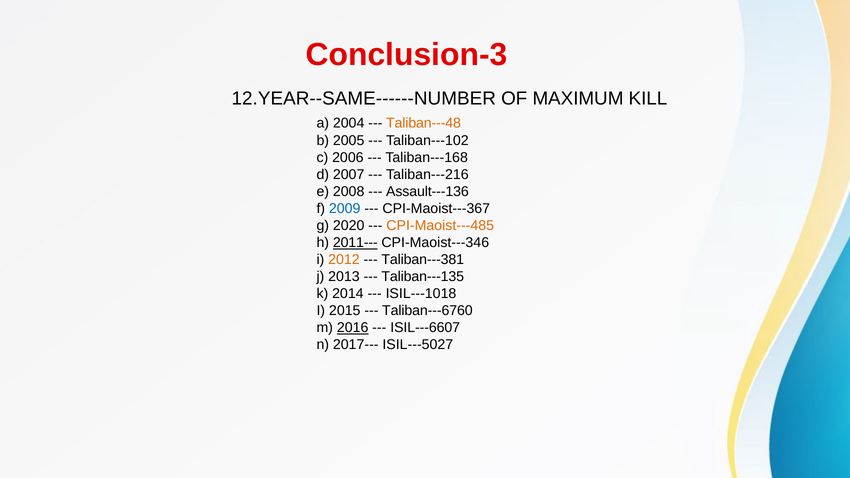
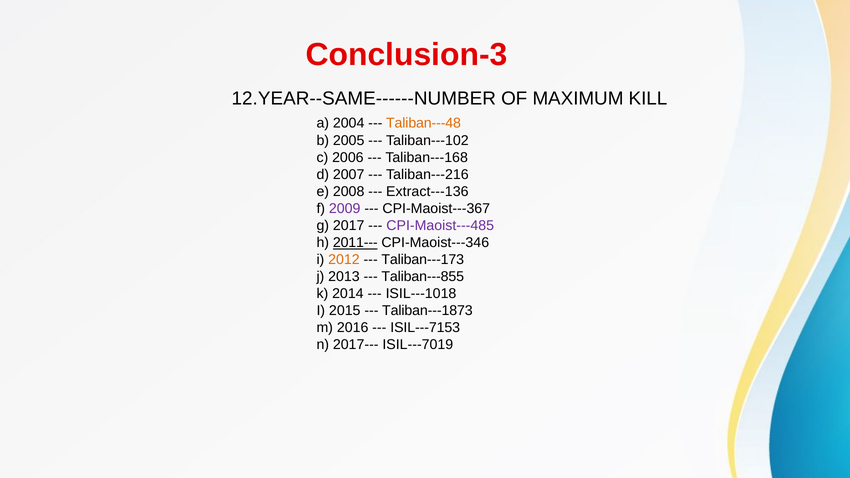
Assault---136: Assault---136 -> Extract---136
2009 colour: blue -> purple
2020: 2020 -> 2017
CPI-Maoist---485 colour: orange -> purple
Taliban---381: Taliban---381 -> Taliban---173
Taliban---135: Taliban---135 -> Taliban---855
Taliban---6760: Taliban---6760 -> Taliban---1873
2016 underline: present -> none
ISIL---6607: ISIL---6607 -> ISIL---7153
ISIL---5027: ISIL---5027 -> ISIL---7019
